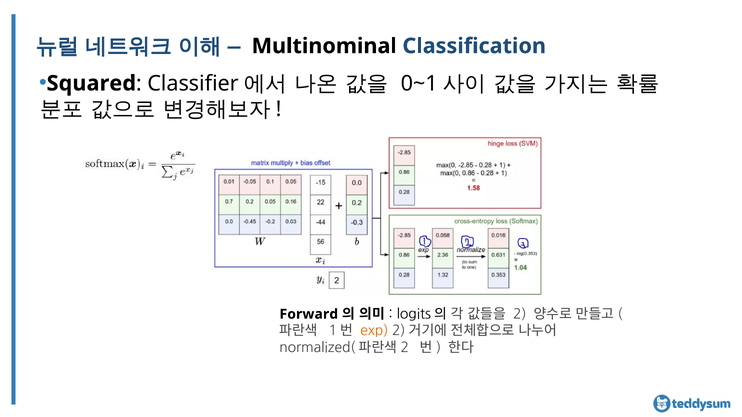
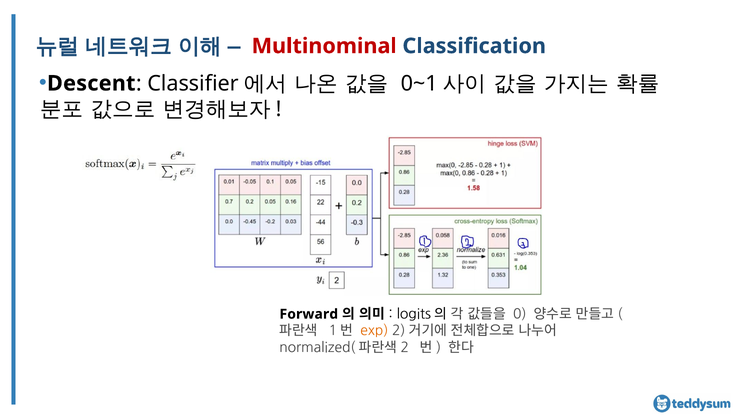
Multinominal colour: black -> red
Squared: Squared -> Descent
2: 2 -> 0
